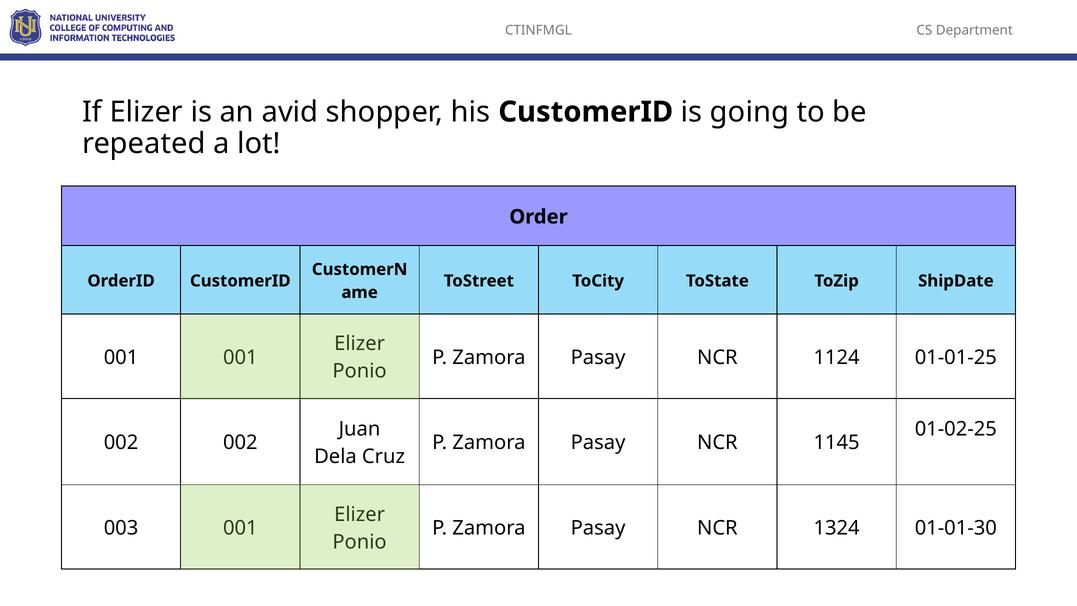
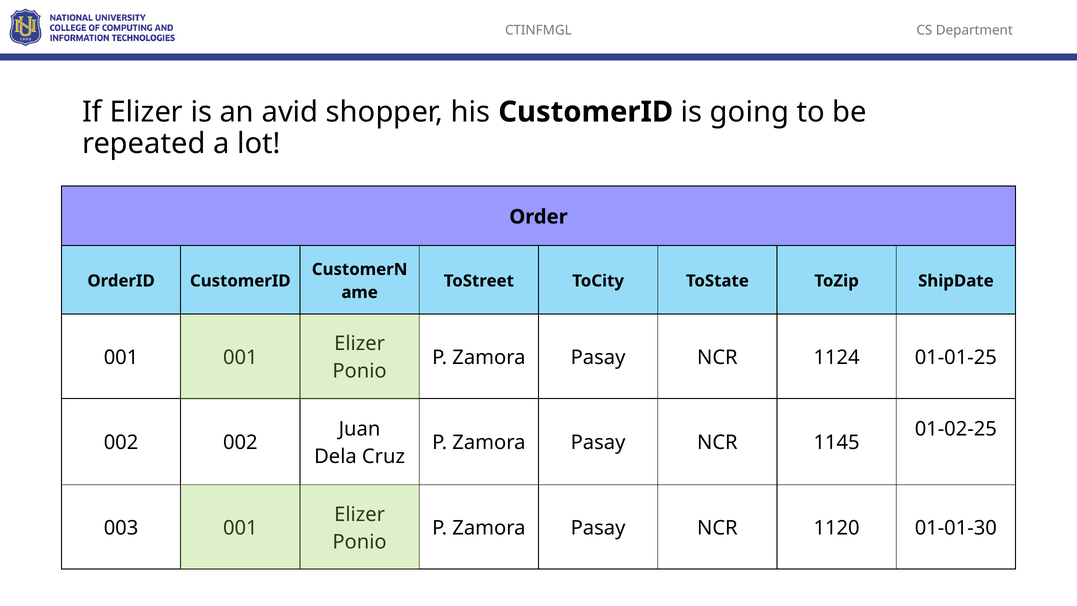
1324: 1324 -> 1120
